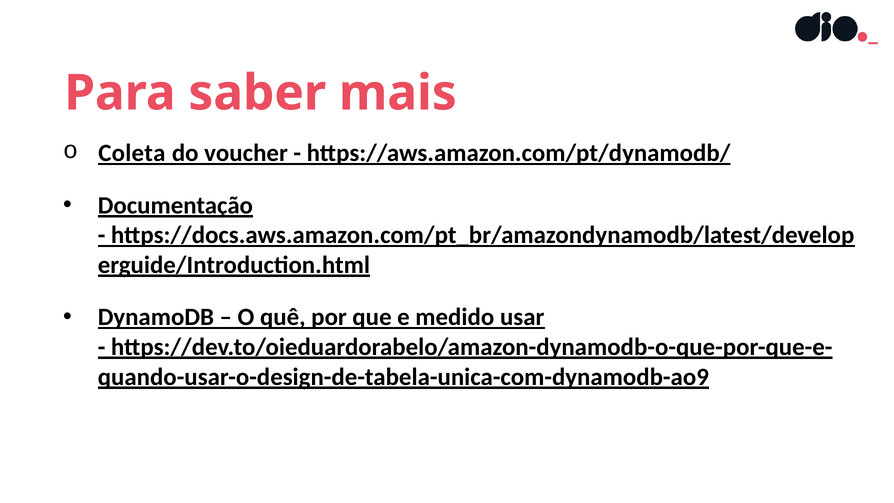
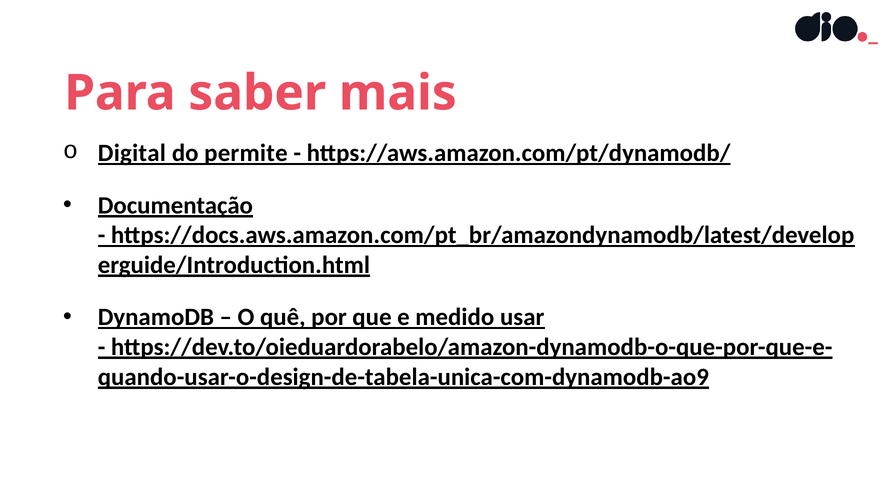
Coleta: Coleta -> Digital
voucher: voucher -> permite
